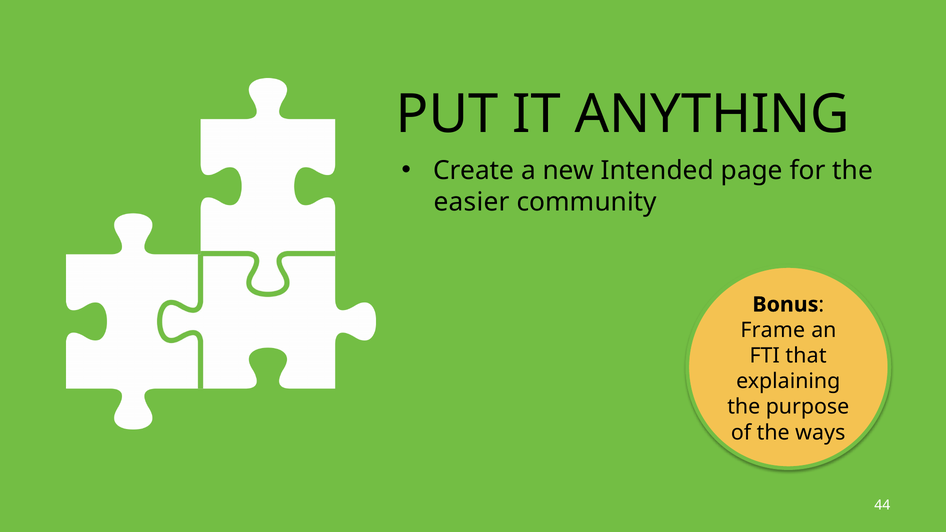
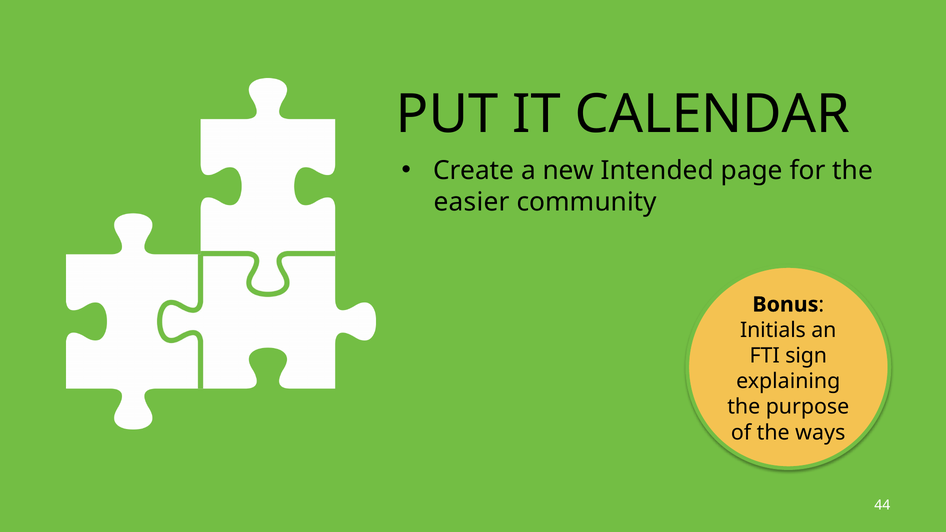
ANYTHING: ANYTHING -> CALENDAR
Frame: Frame -> Initials
that: that -> sign
